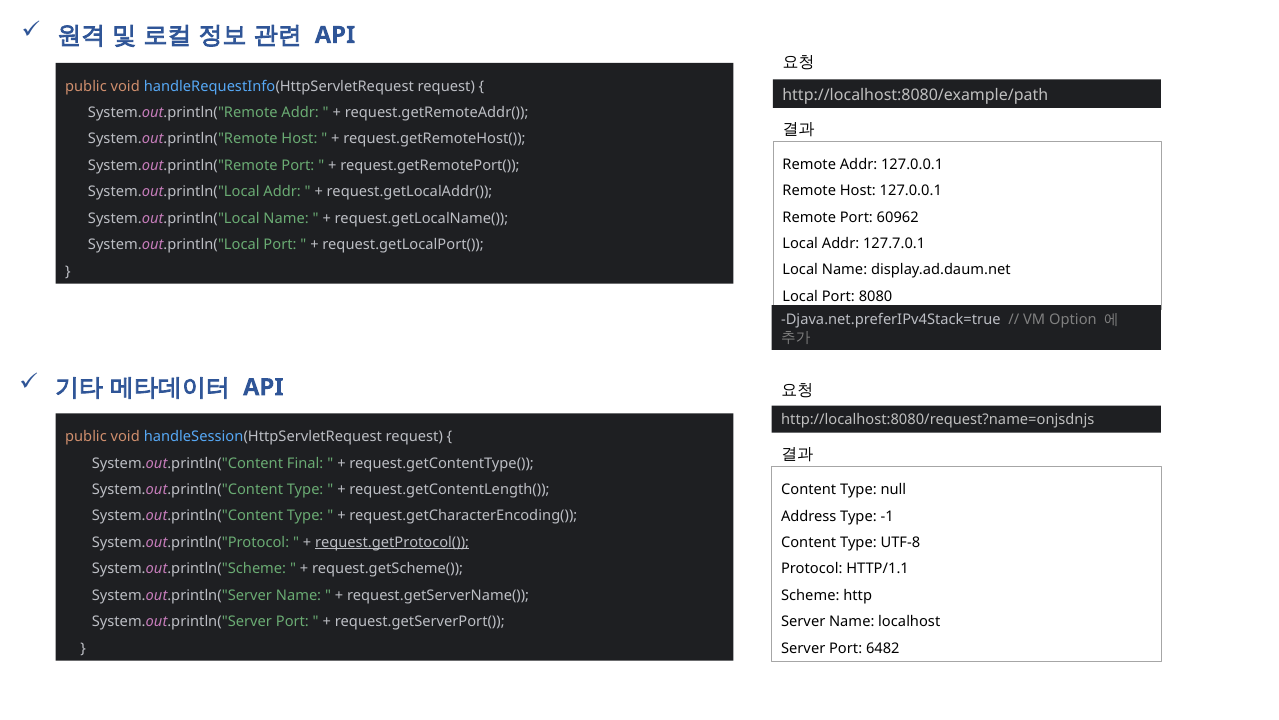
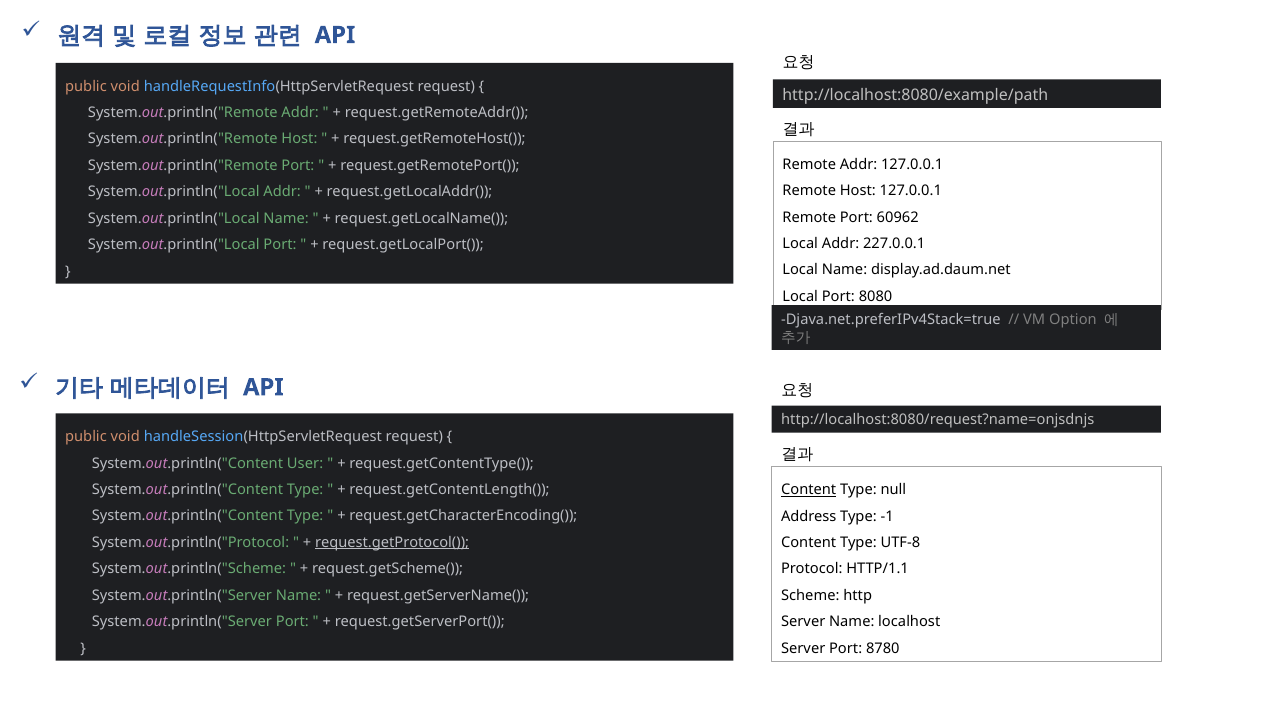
127.7.0.1: 127.7.0.1 -> 227.0.0.1
Final: Final -> User
Content at (809, 490) underline: none -> present
6482: 6482 -> 8780
